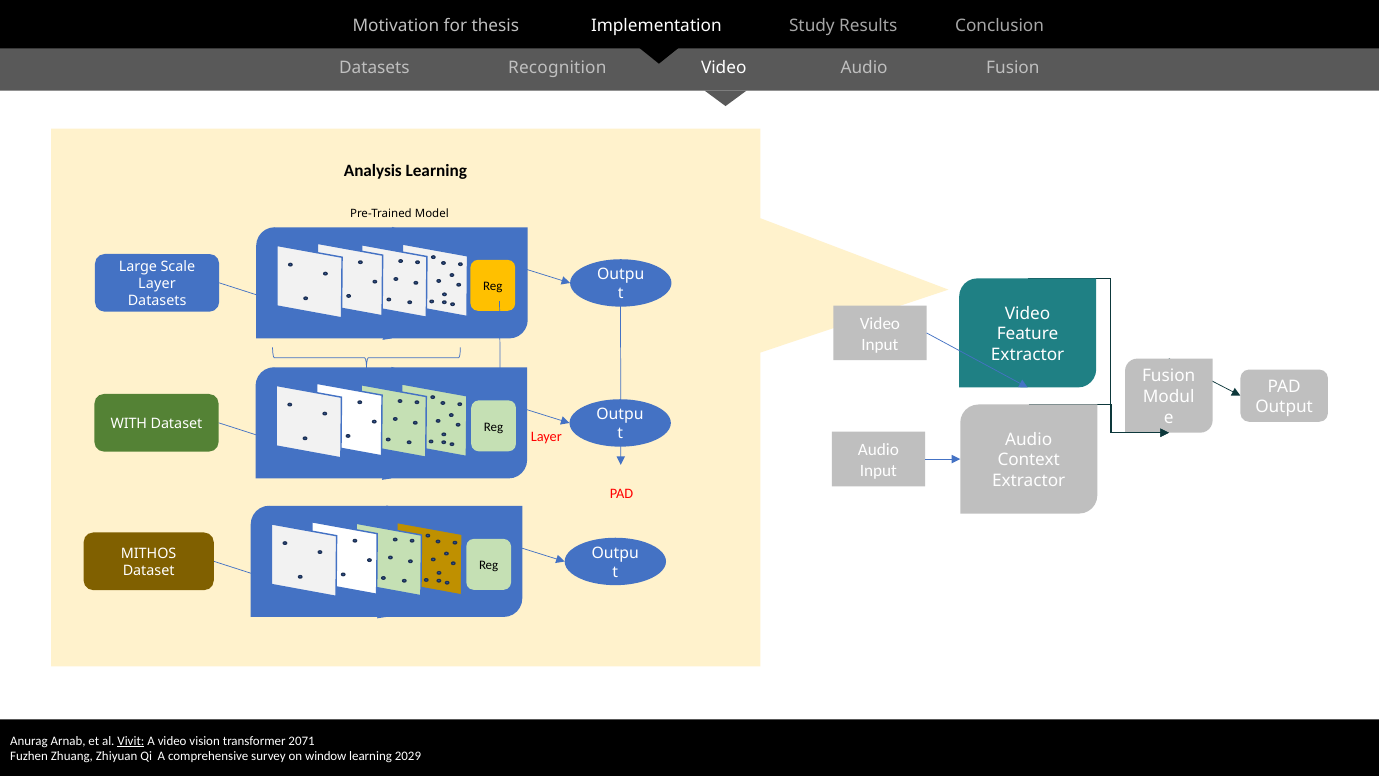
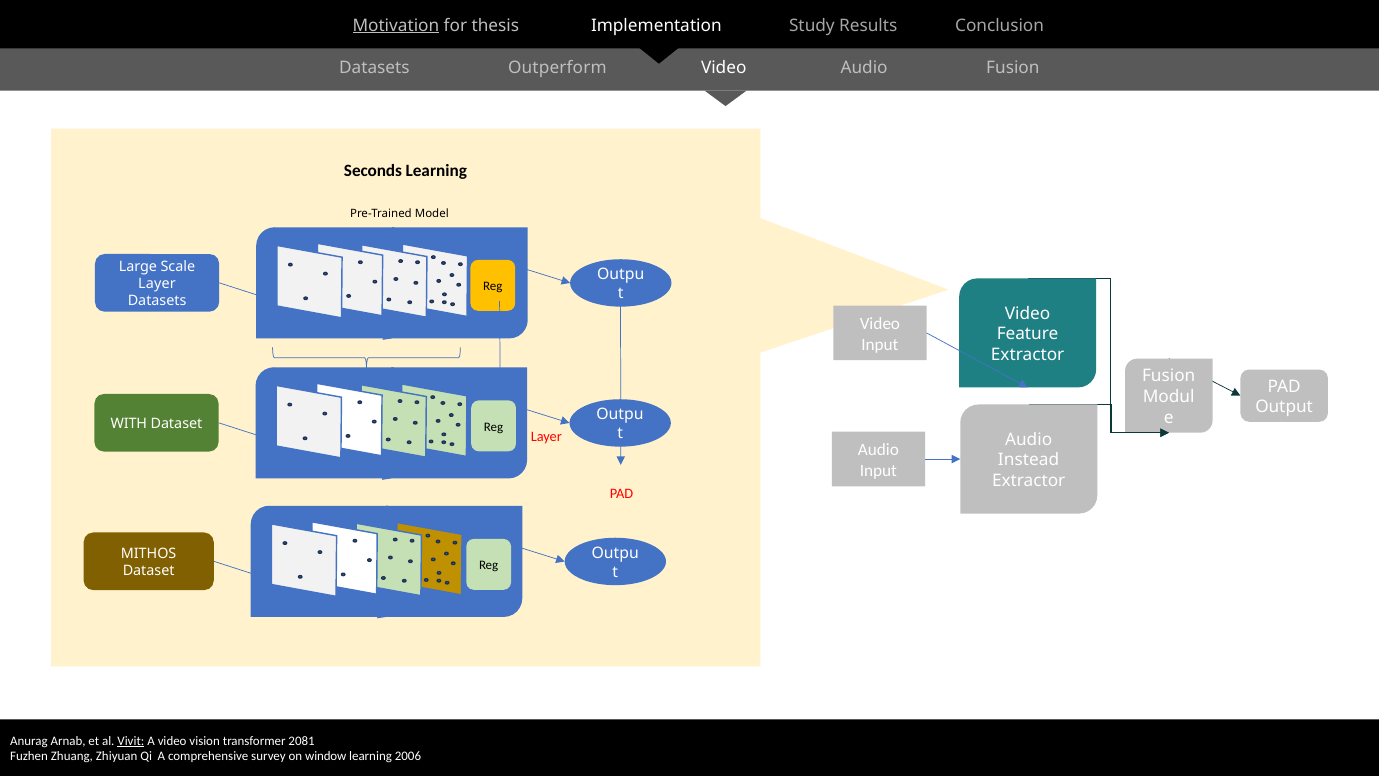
Motivation underline: none -> present
Datasets Recognition: Recognition -> Outperform
Analysis: Analysis -> Seconds
Context at (1029, 460): Context -> Instead
2071: 2071 -> 2081
2029: 2029 -> 2006
